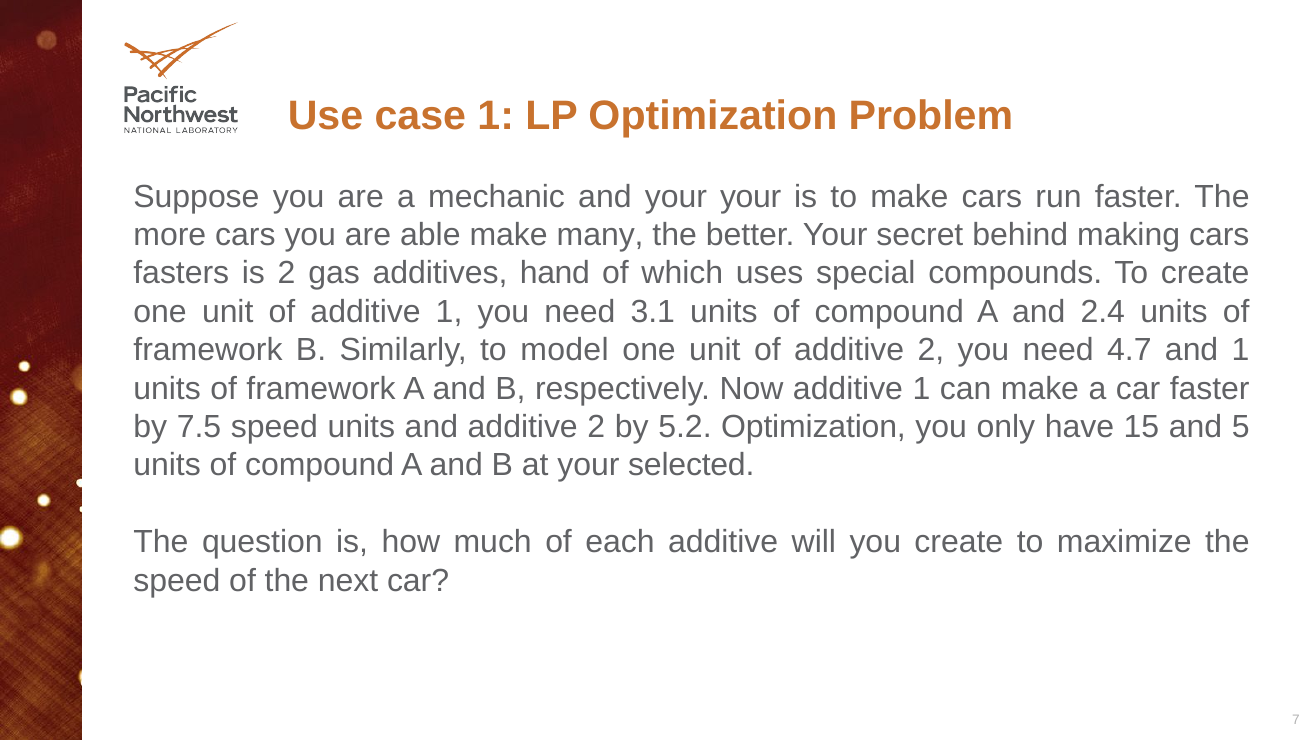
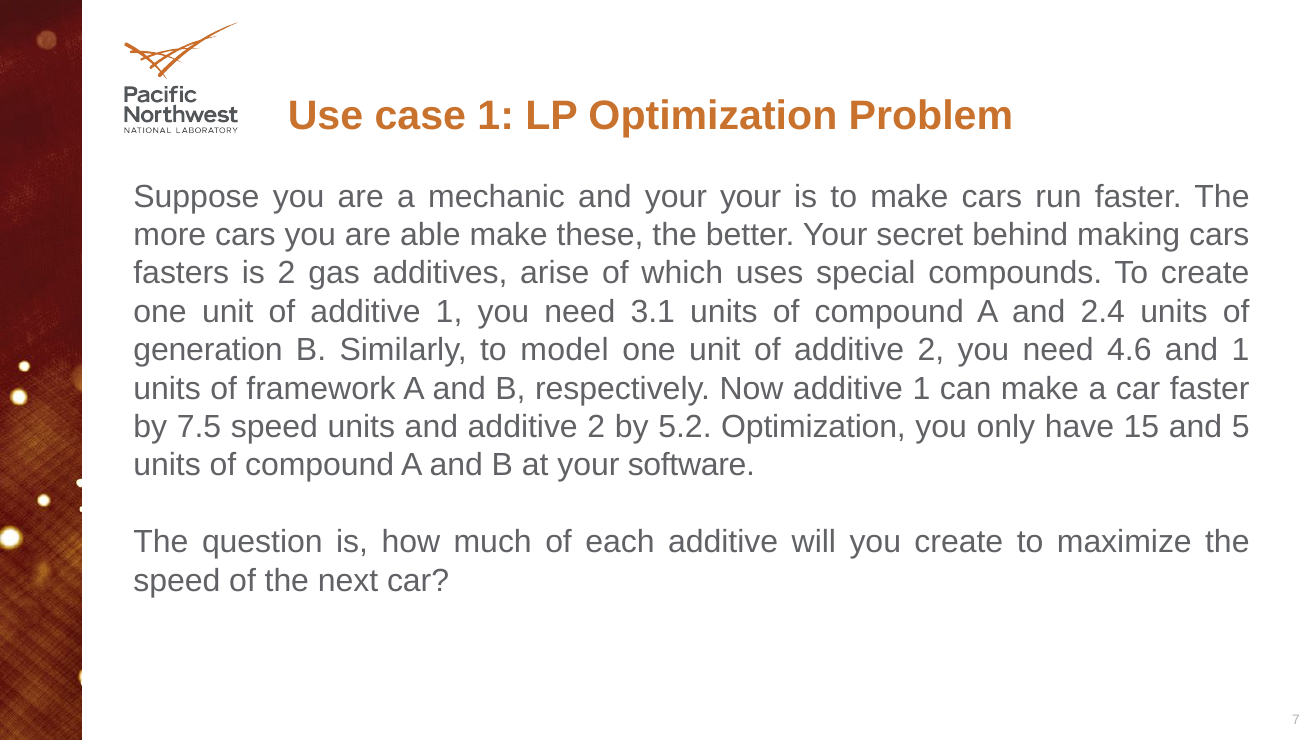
many: many -> these
hand: hand -> arise
framework at (208, 350): framework -> generation
4.7: 4.7 -> 4.6
selected: selected -> software
